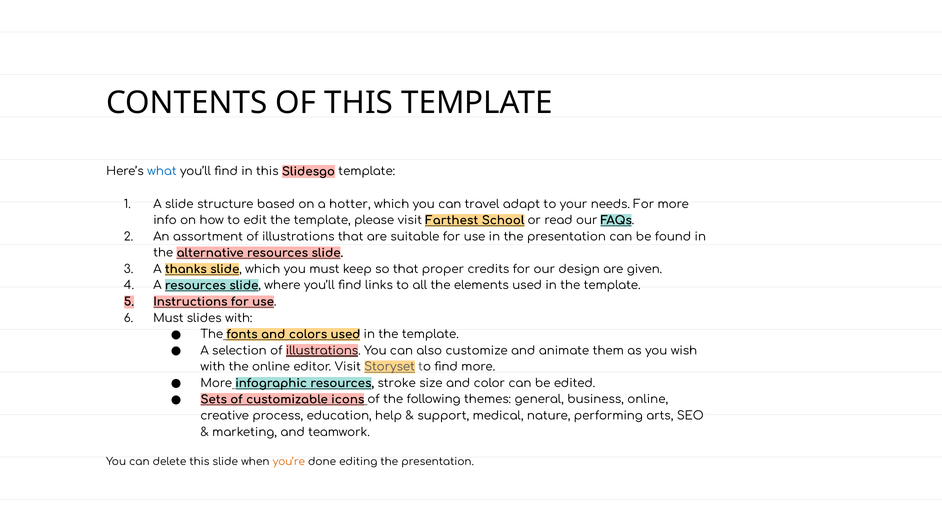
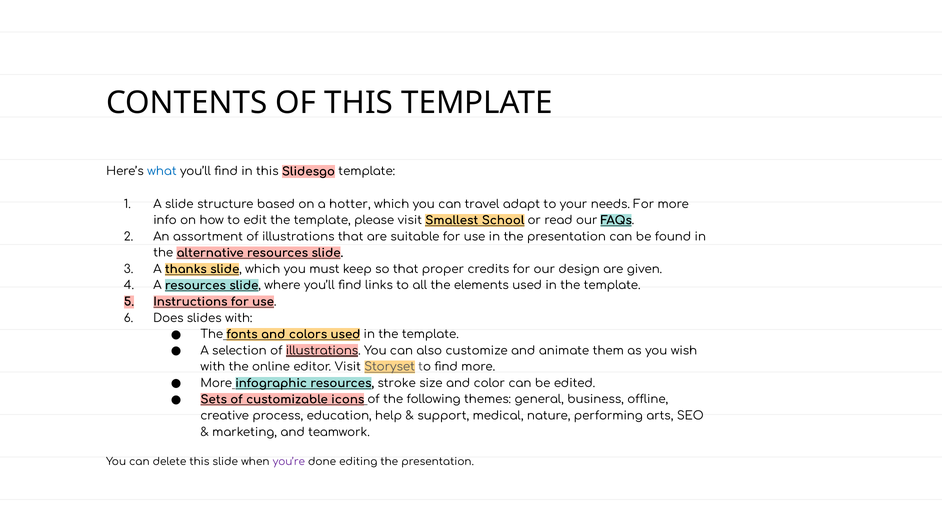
Farthest: Farthest -> Smallest
Must at (168, 318): Must -> Does
business online: online -> offline
you’re colour: orange -> purple
